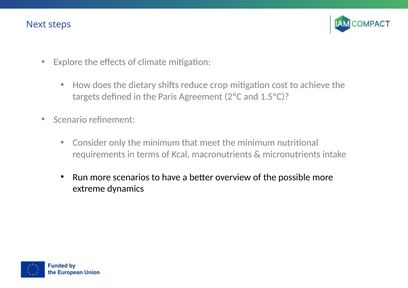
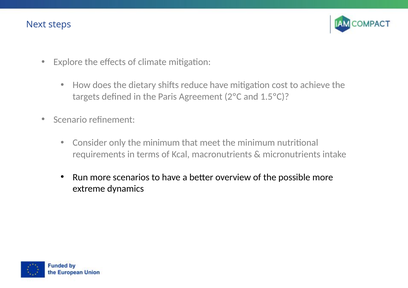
reduce crop: crop -> have
